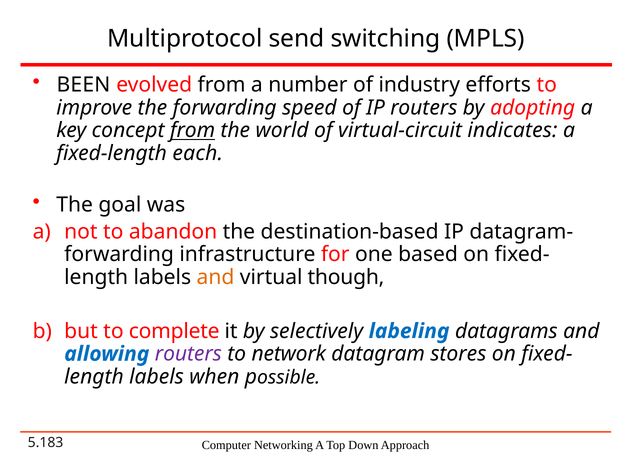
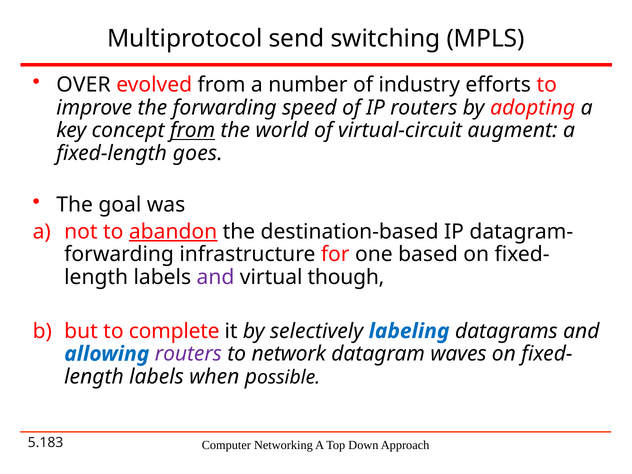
BEEN: BEEN -> OVER
indicates: indicates -> augment
each: each -> goes
abandon underline: none -> present
and at (215, 277) colour: orange -> purple
stores: stores -> waves
